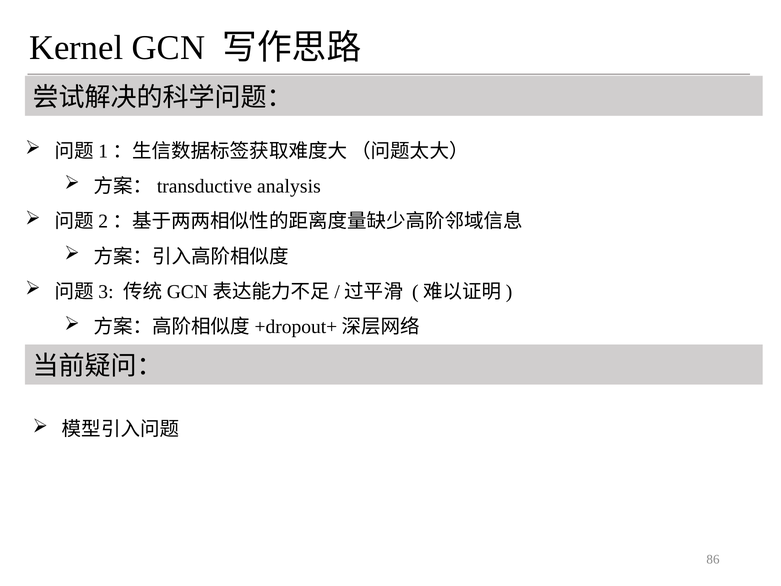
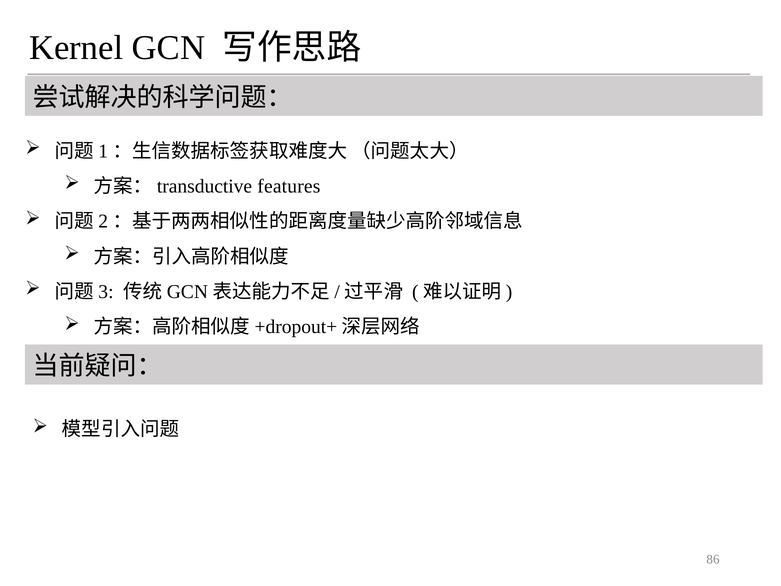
analysis: analysis -> features
